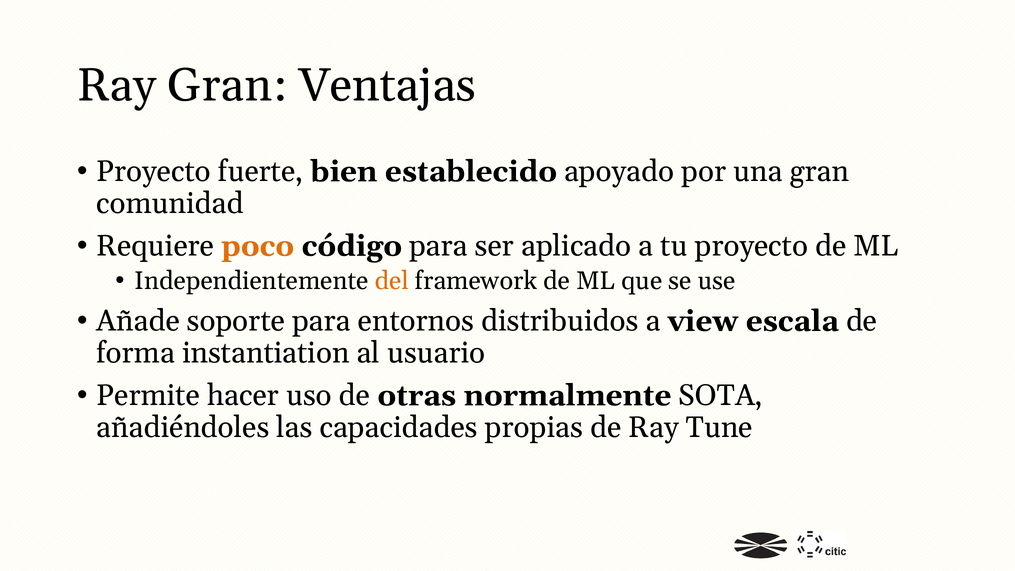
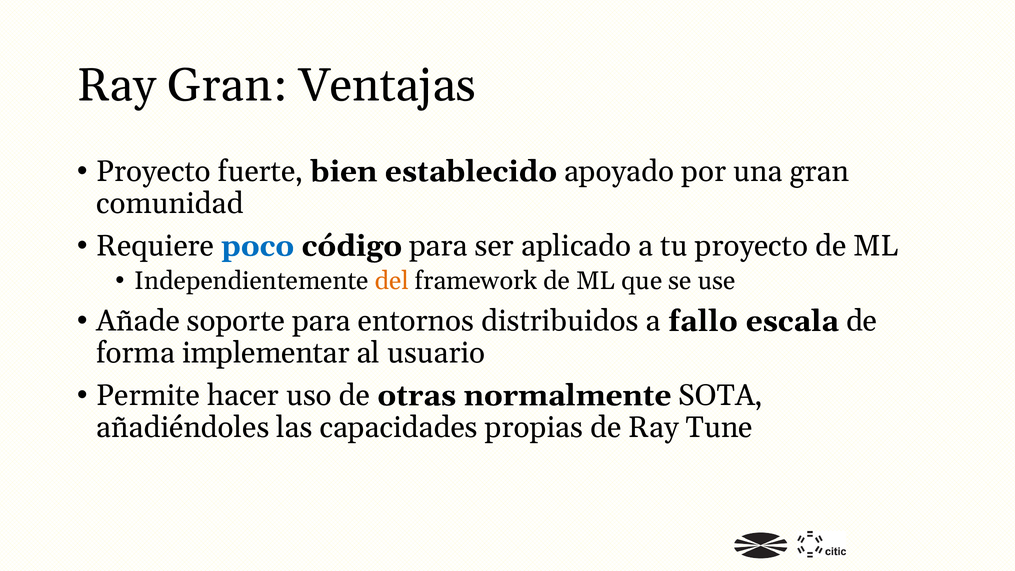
poco colour: orange -> blue
view: view -> fallo
instantiation: instantiation -> implementar
